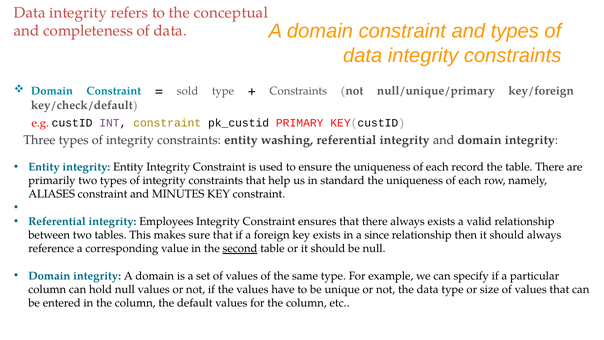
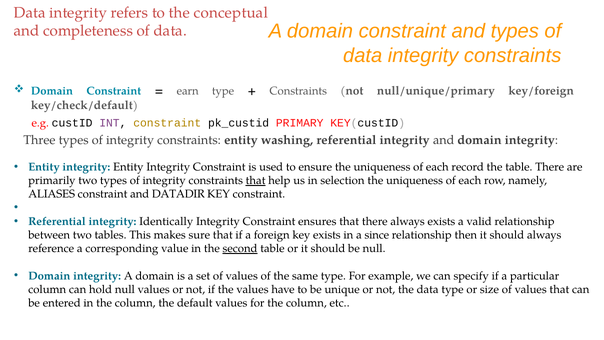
sold: sold -> earn
that at (256, 180) underline: none -> present
standard: standard -> selection
MINUTES: MINUTES -> DATADIR
Employees: Employees -> Identically
